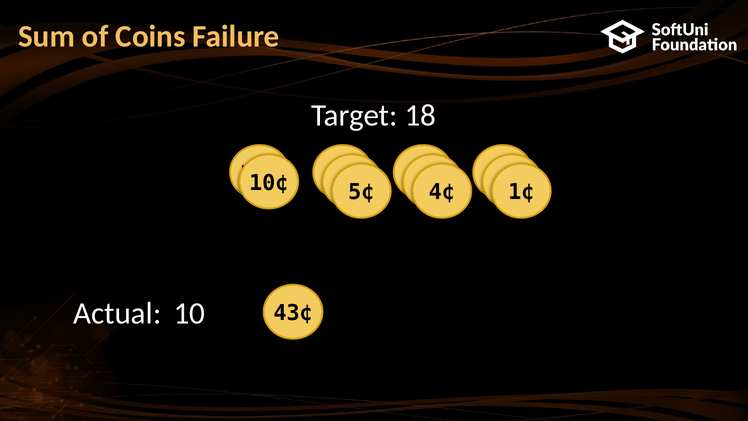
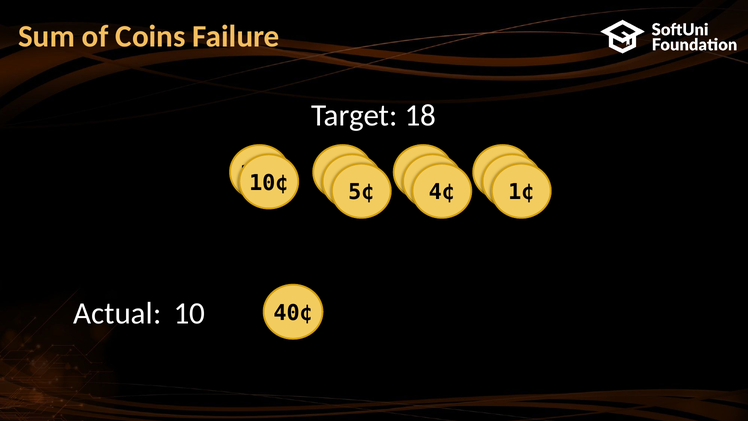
43¢: 43¢ -> 40¢
